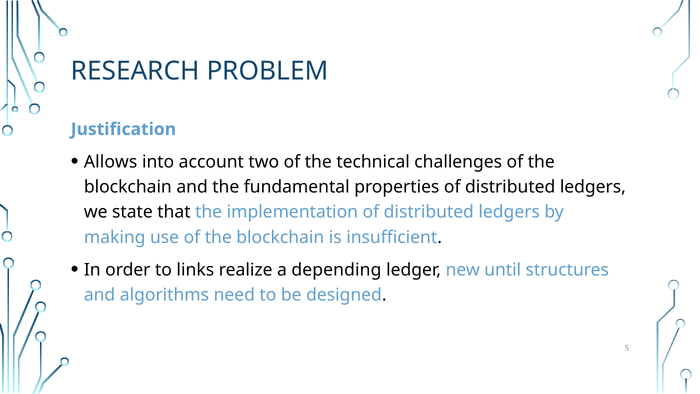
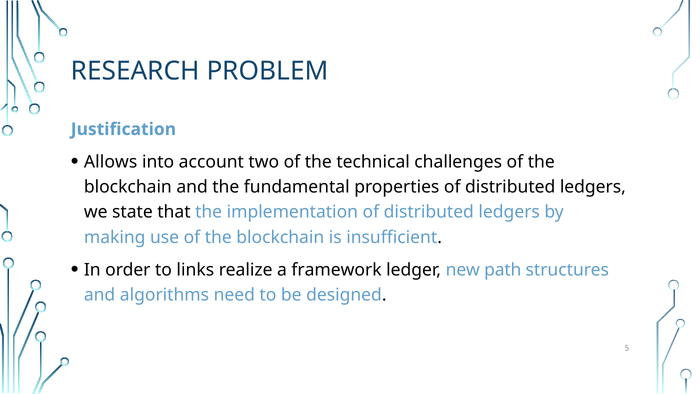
depending: depending -> framework
until: until -> path
